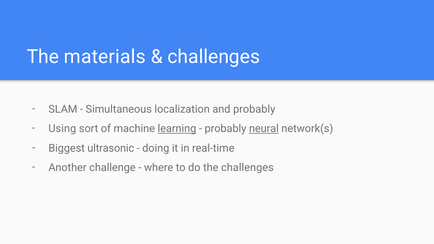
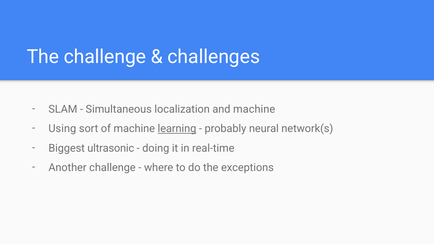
The materials: materials -> challenge
and probably: probably -> machine
neural underline: present -> none
the challenges: challenges -> exceptions
